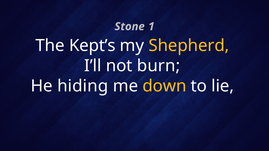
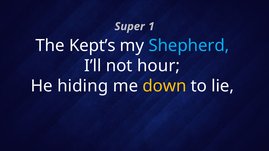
Stone: Stone -> Super
Shepherd colour: yellow -> light blue
burn: burn -> hour
